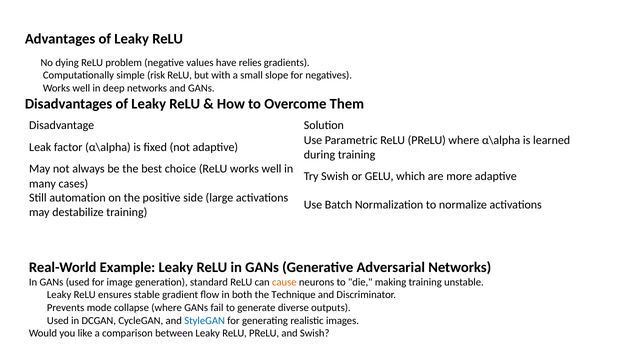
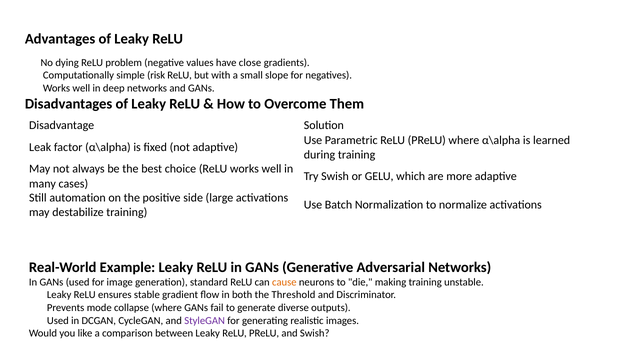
relies: relies -> close
Technique: Technique -> Threshold
StyleGAN colour: blue -> purple
